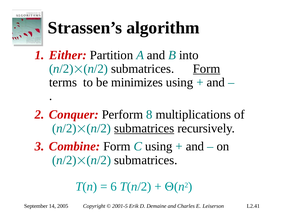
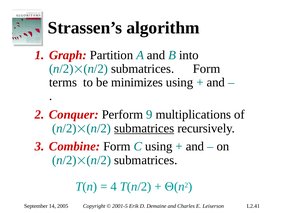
Either: Either -> Graph
Form at (207, 69) underline: present -> none
8: 8 -> 9
6: 6 -> 4
